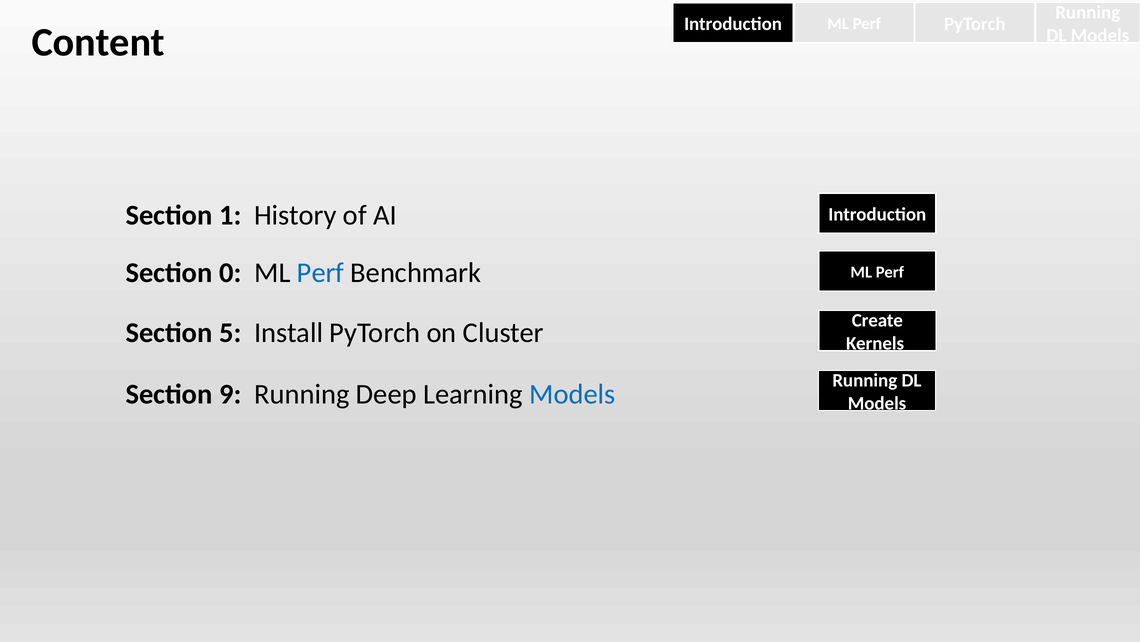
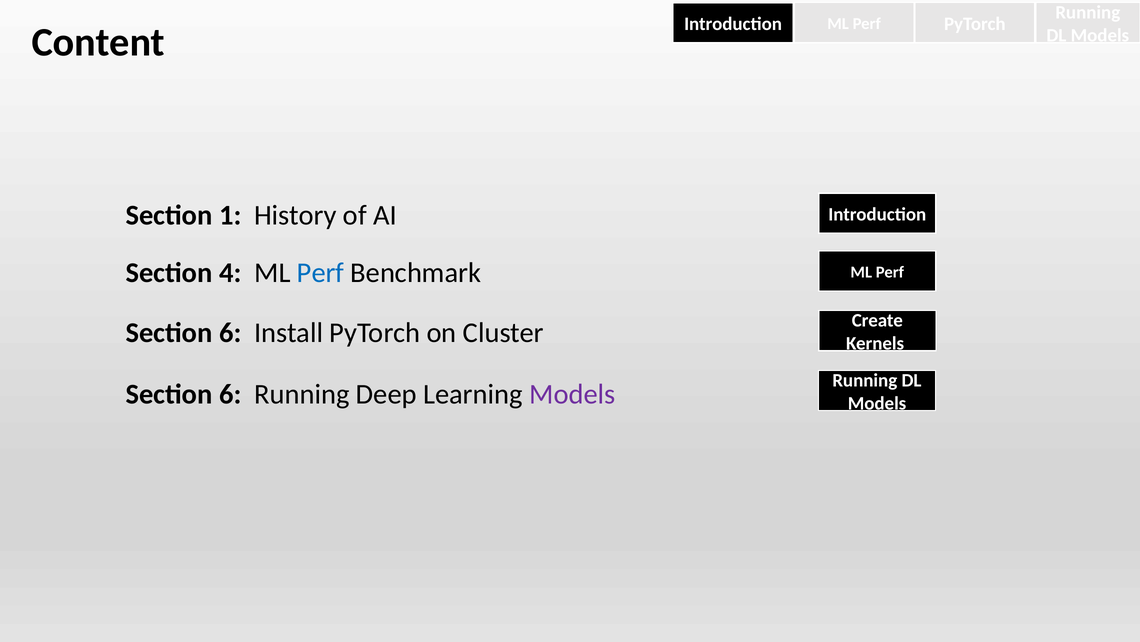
0: 0 -> 4
5 at (230, 332): 5 -> 6
9 at (230, 394): 9 -> 6
Models at (572, 394) colour: blue -> purple
